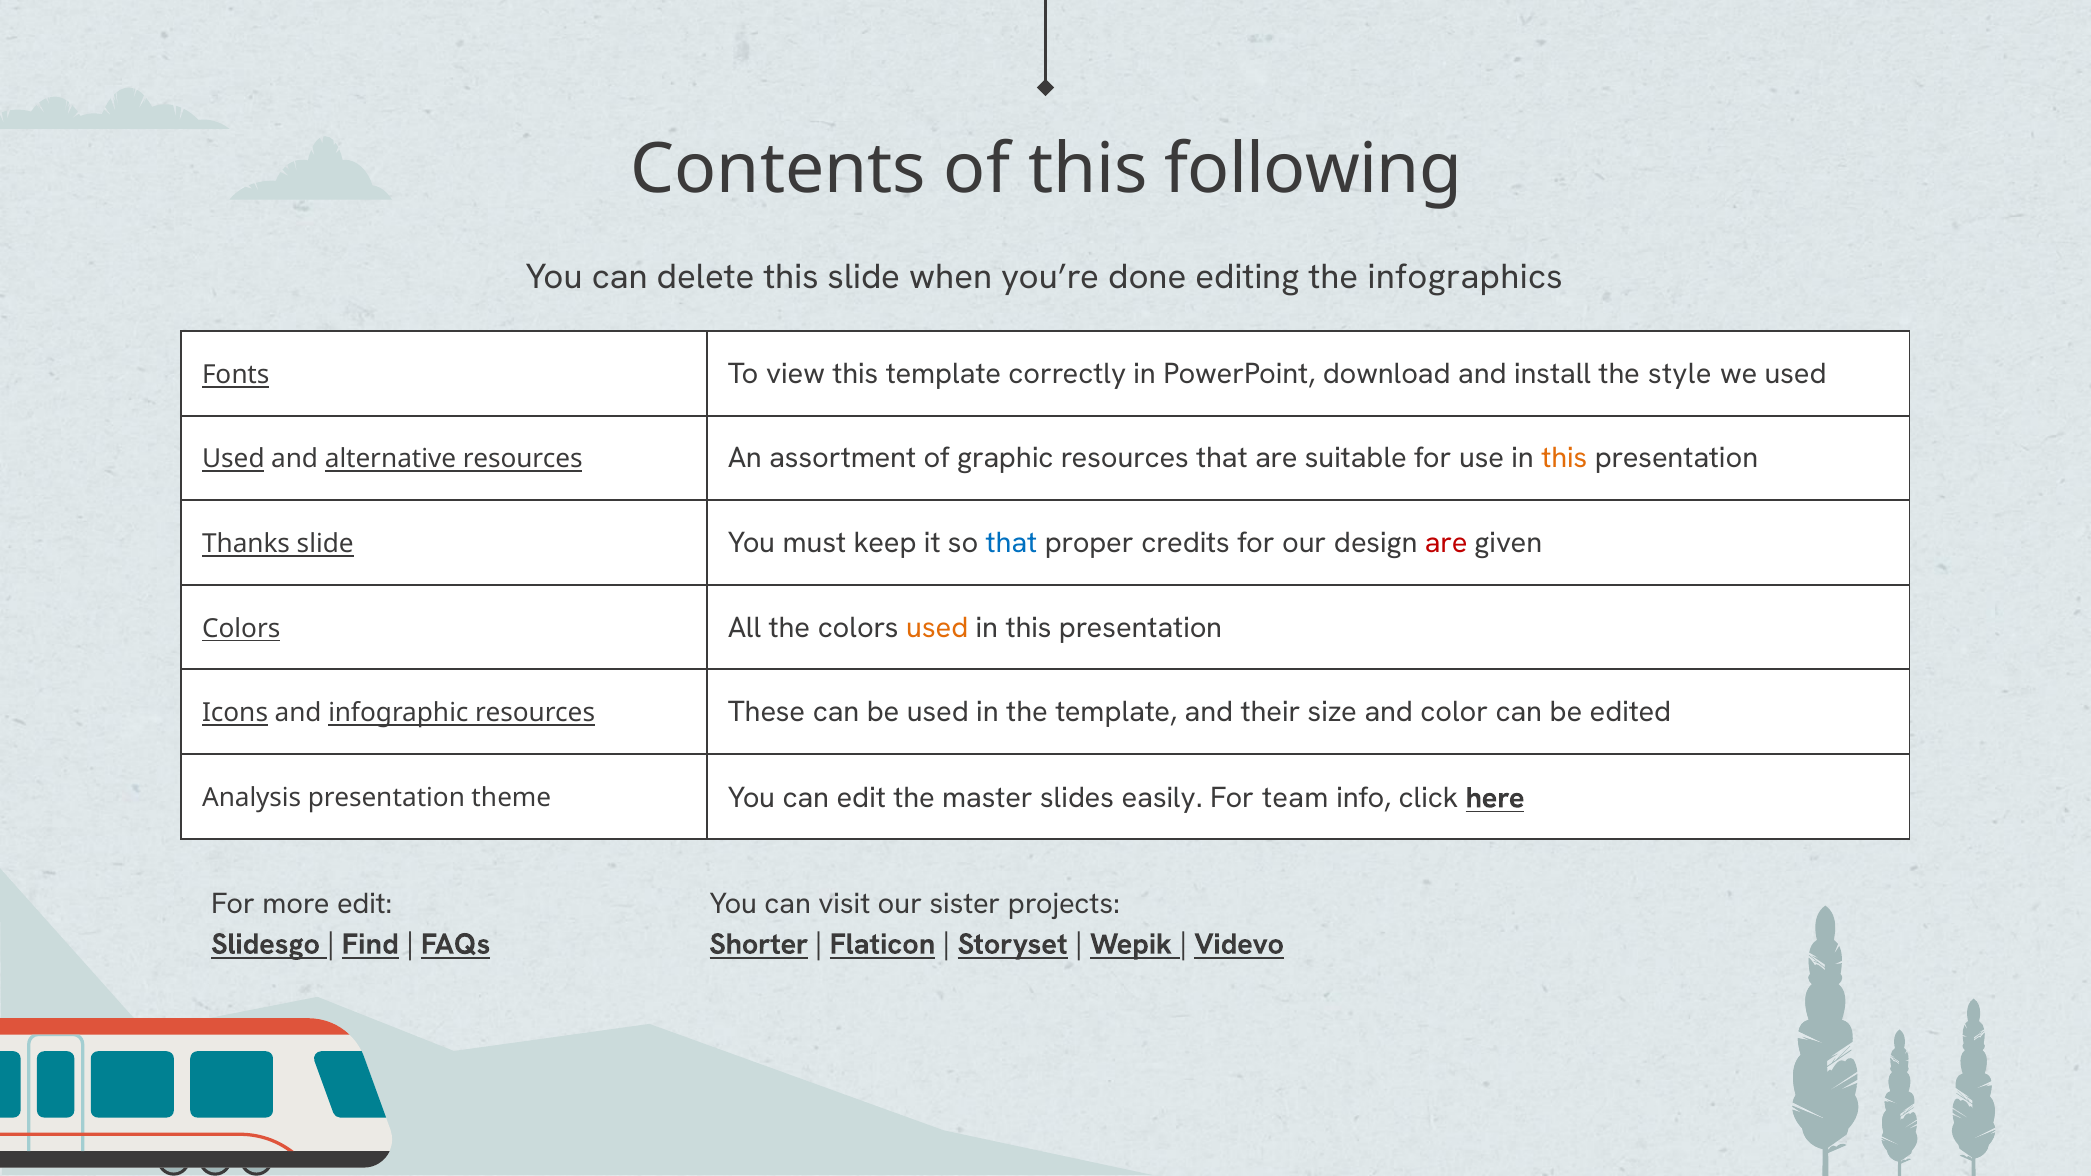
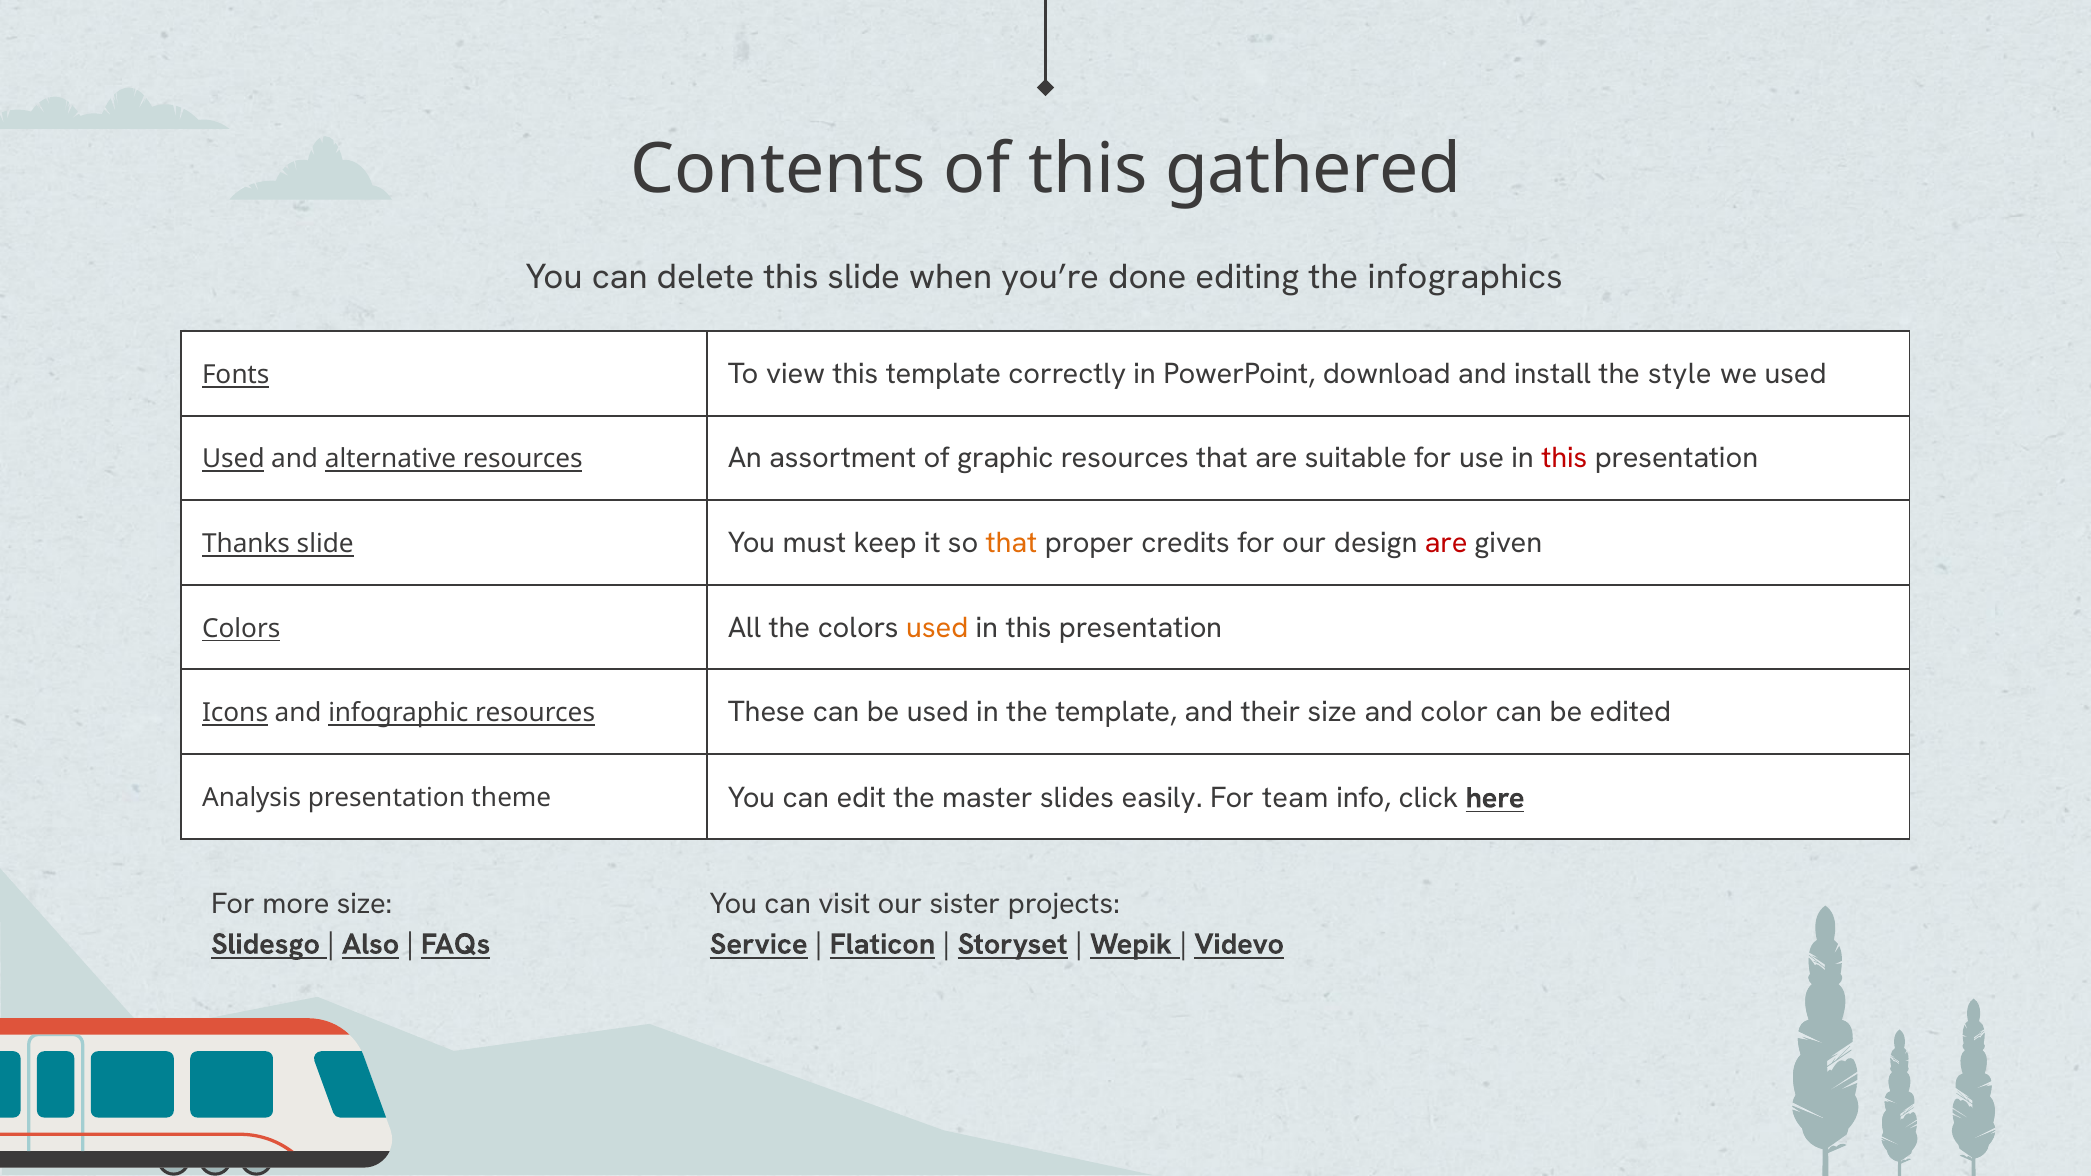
following: following -> gathered
this at (1564, 458) colour: orange -> red
that at (1011, 543) colour: blue -> orange
more edit: edit -> size
Find: Find -> Also
Shorter: Shorter -> Service
